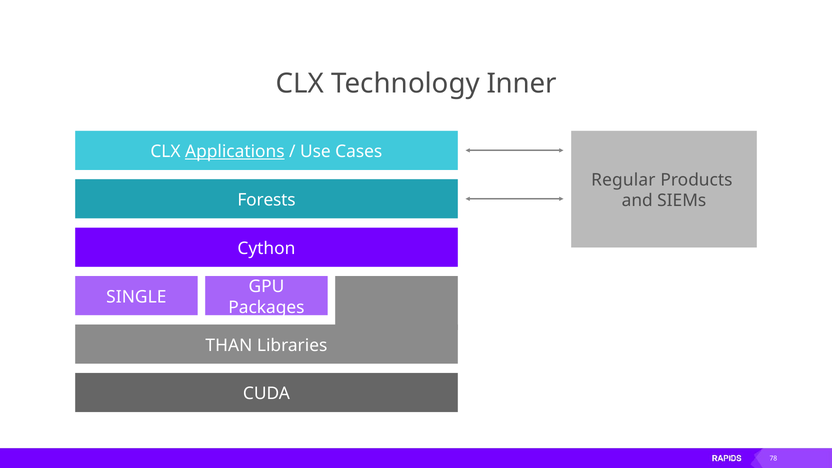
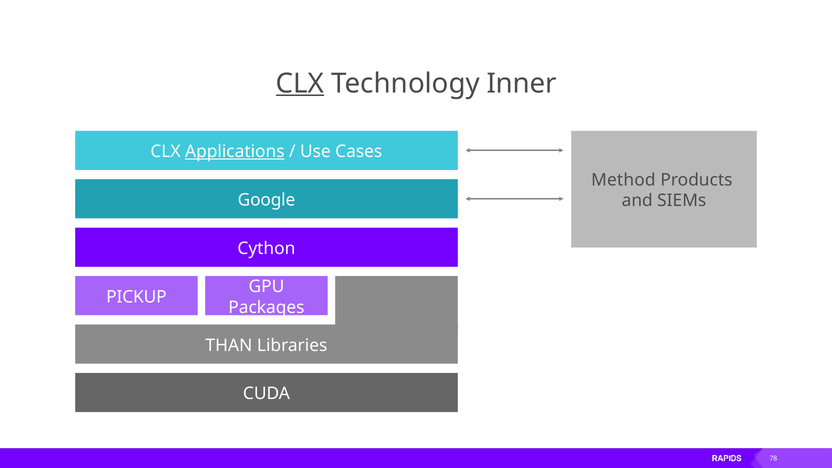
CLX at (300, 83) underline: none -> present
Regular: Regular -> Method
Forests: Forests -> Google
SINGLE: SINGLE -> PICKUP
